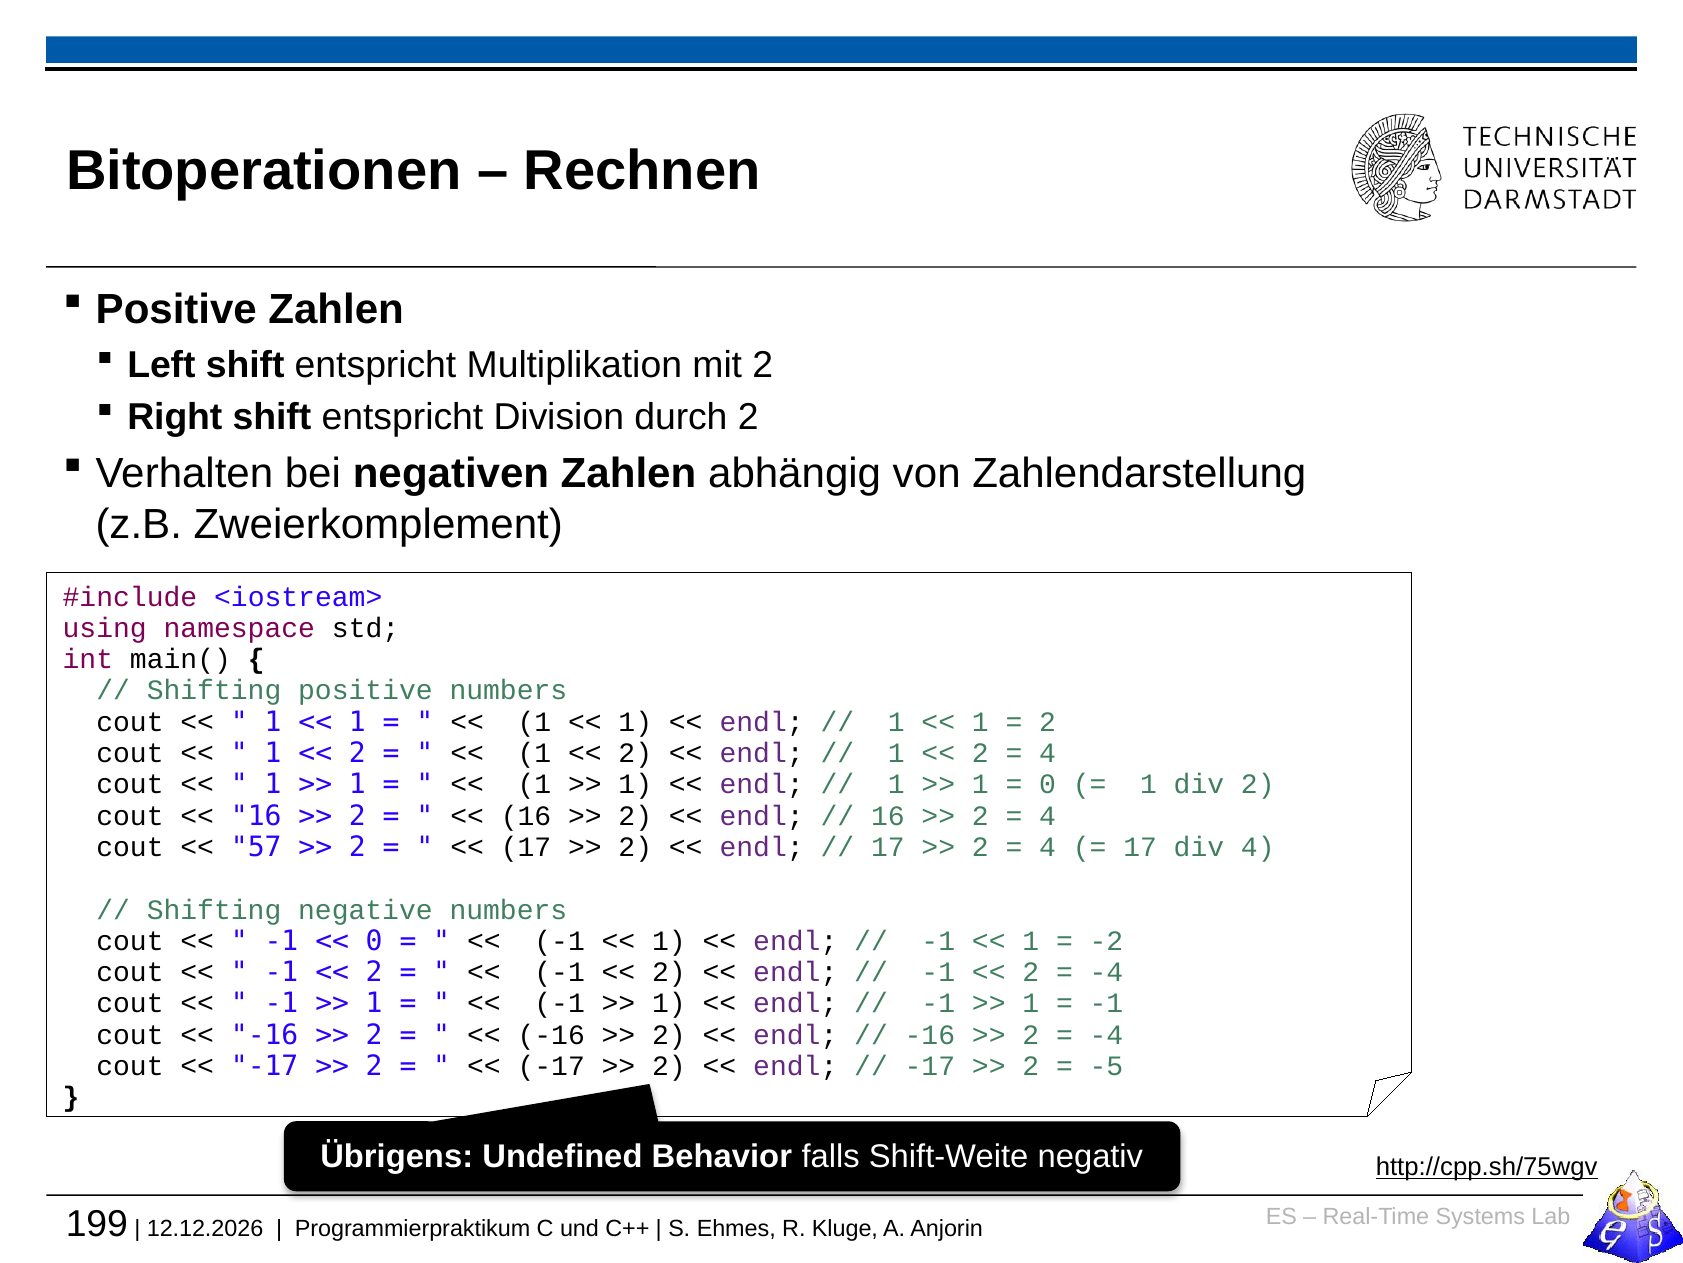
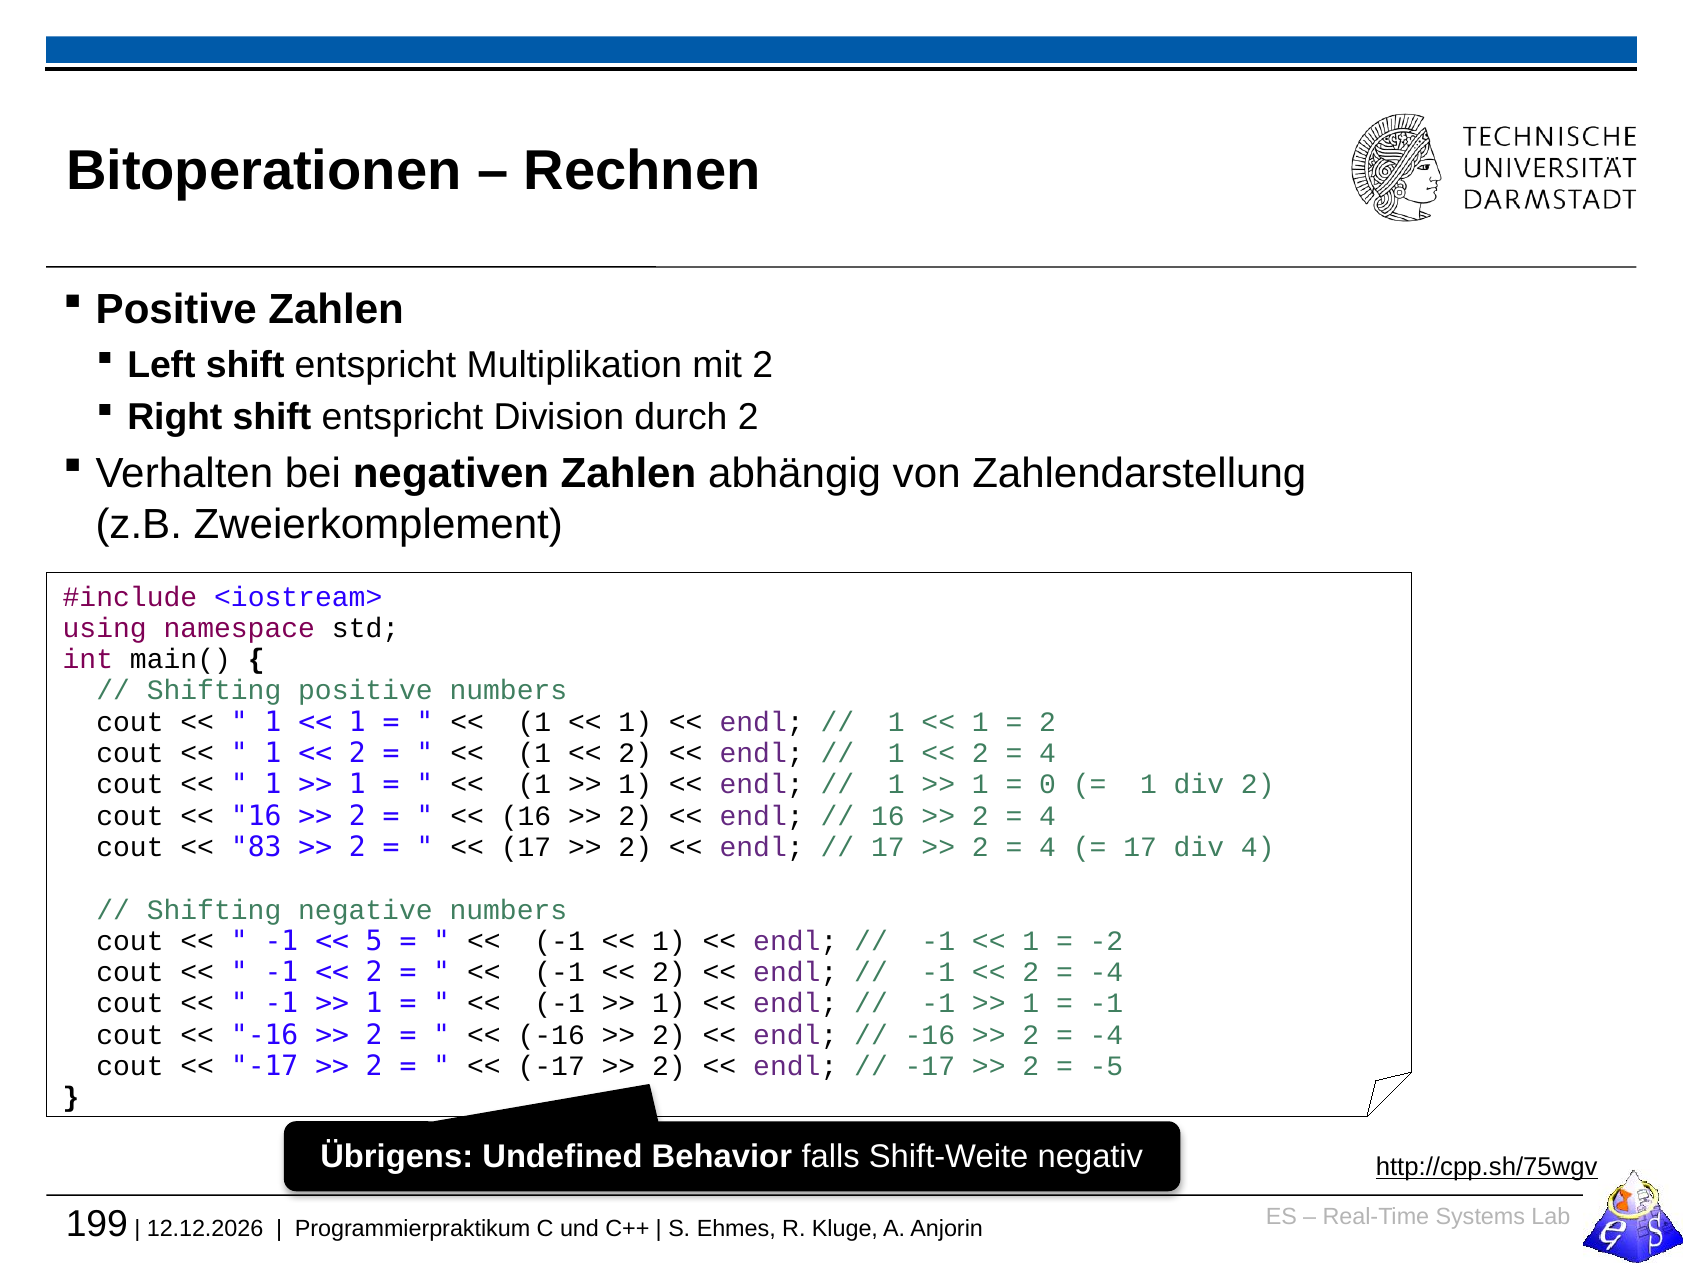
57: 57 -> 83
0 at (374, 941): 0 -> 5
